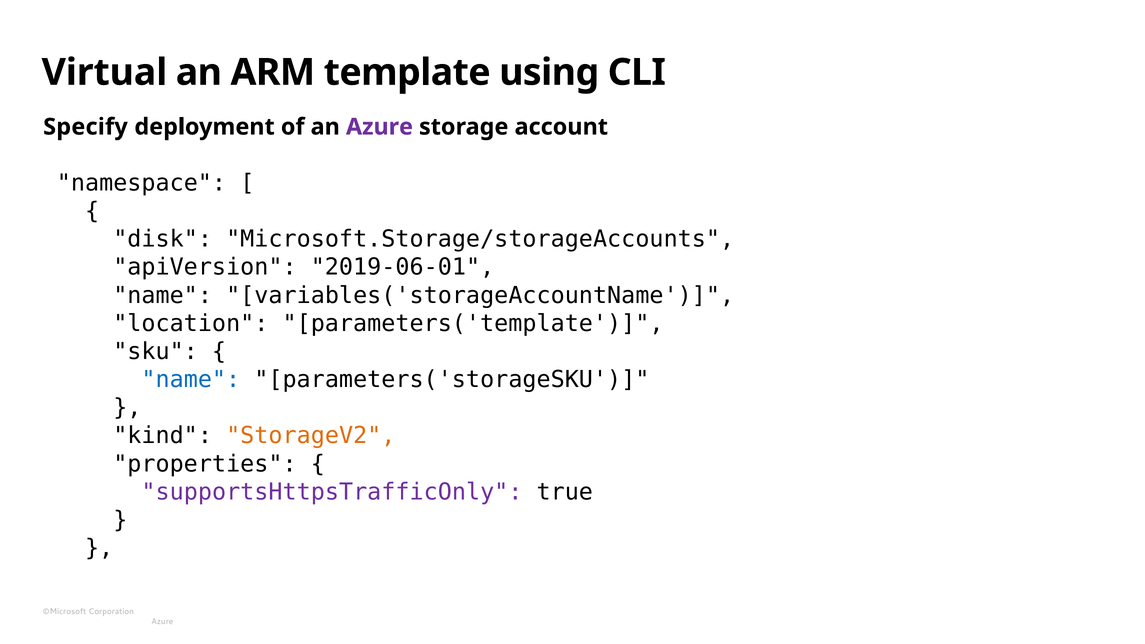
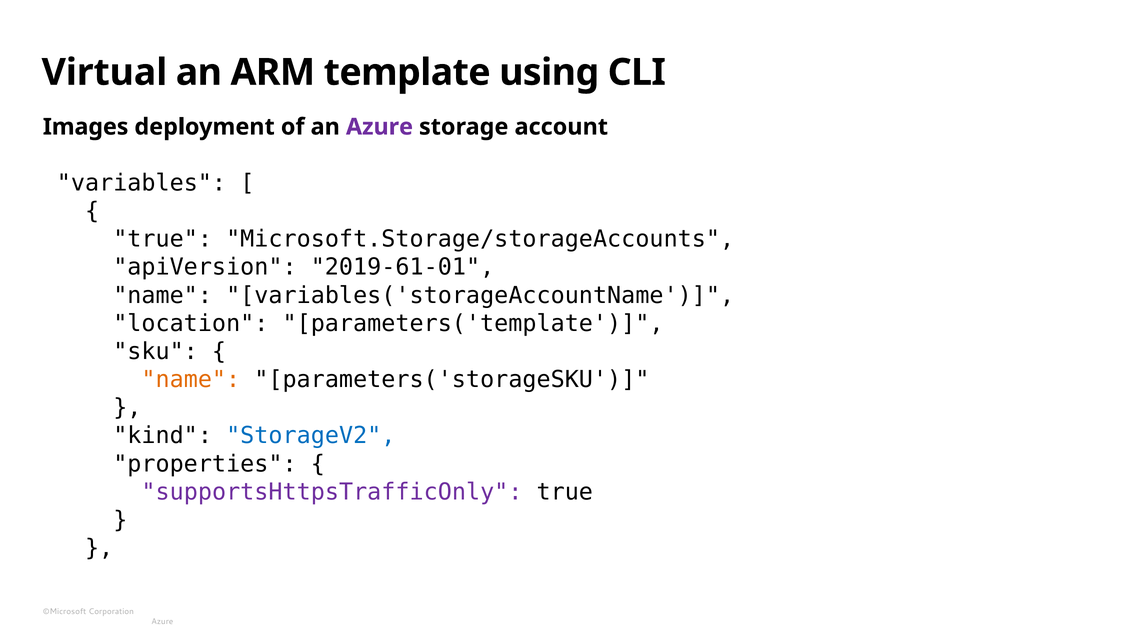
Specify: Specify -> Images
namespace: namespace -> variables
disk at (163, 239): disk -> true
2019-06-01: 2019-06-01 -> 2019-61-01
name at (191, 380) colour: blue -> orange
StorageV2 colour: orange -> blue
